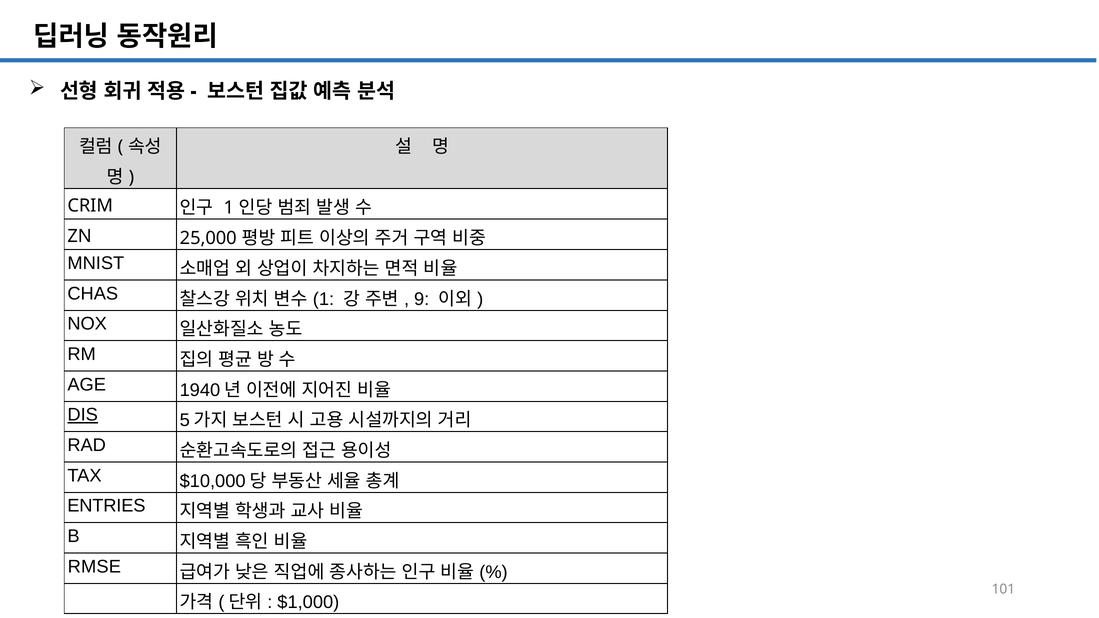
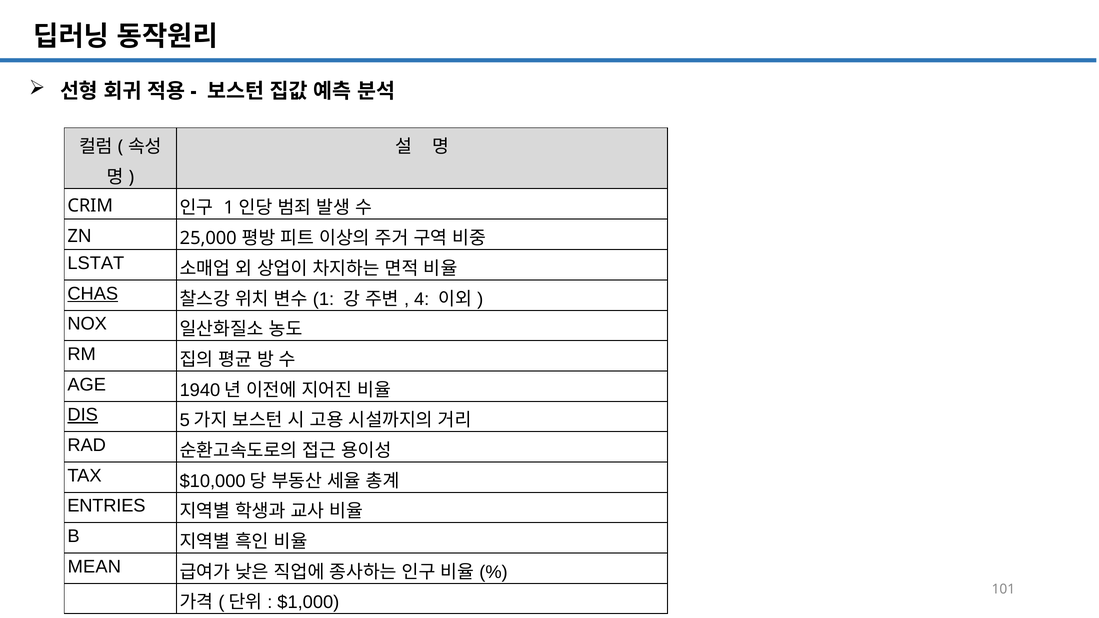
MNIST: MNIST -> LSTAT
CHAS underline: none -> present
9: 9 -> 4
RMSE: RMSE -> MEAN
